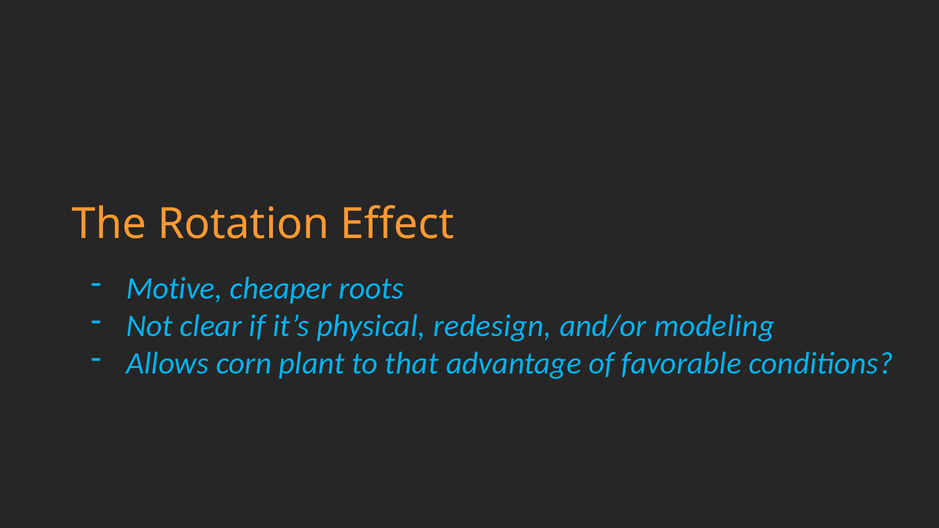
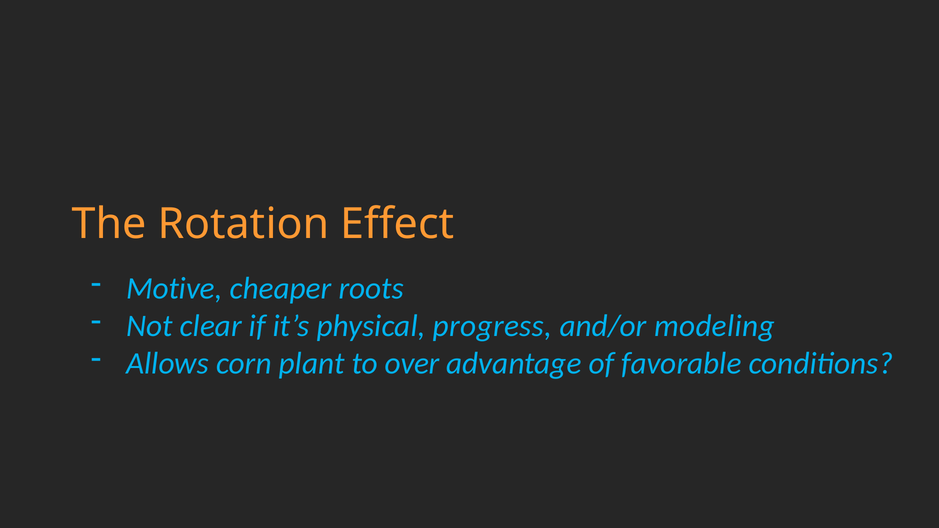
redesign: redesign -> progress
that: that -> over
